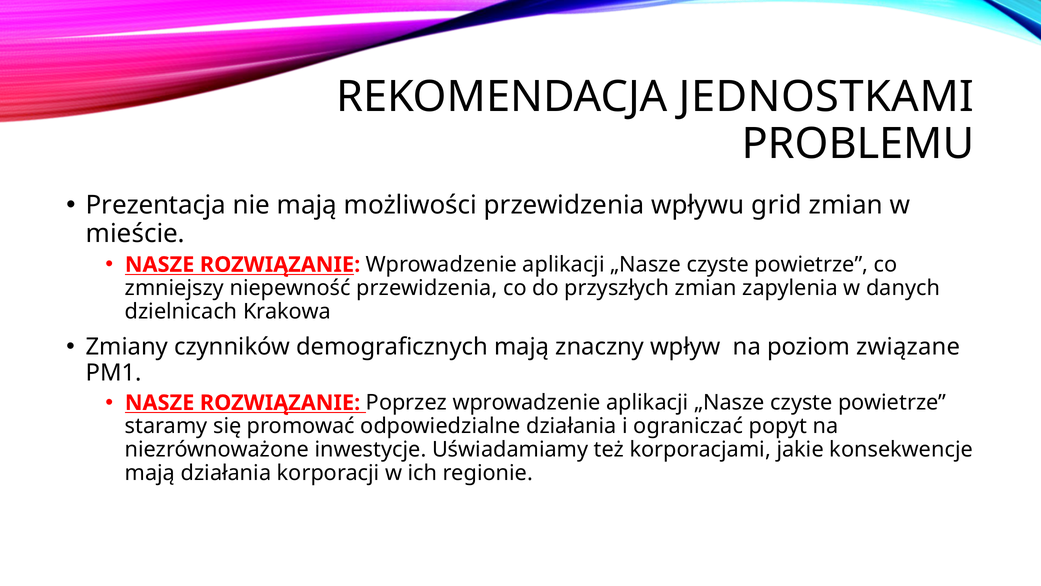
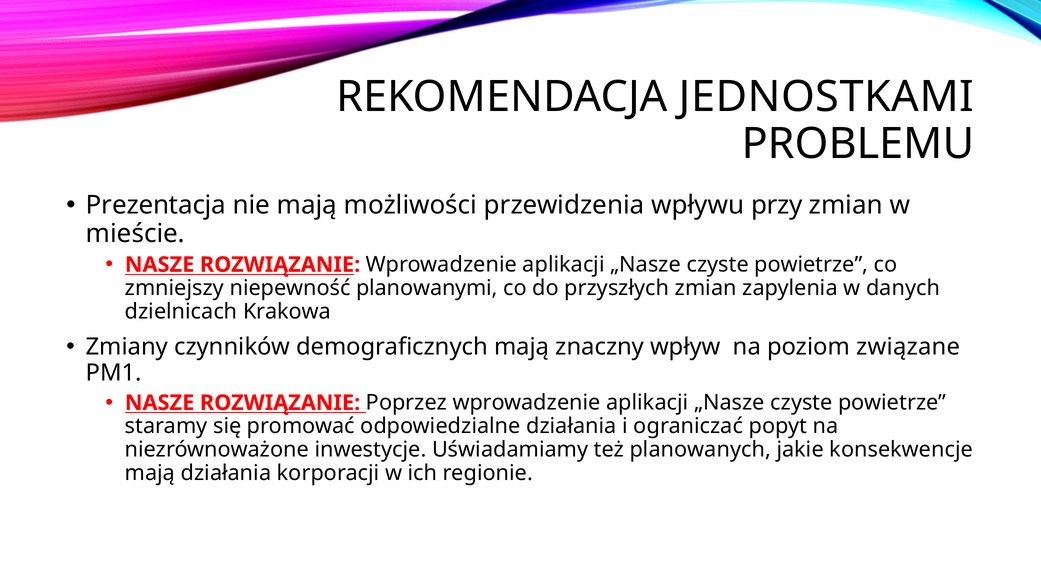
grid: grid -> przy
niepewność przewidzenia: przewidzenia -> planowanymi
korporacjami: korporacjami -> planowanych
